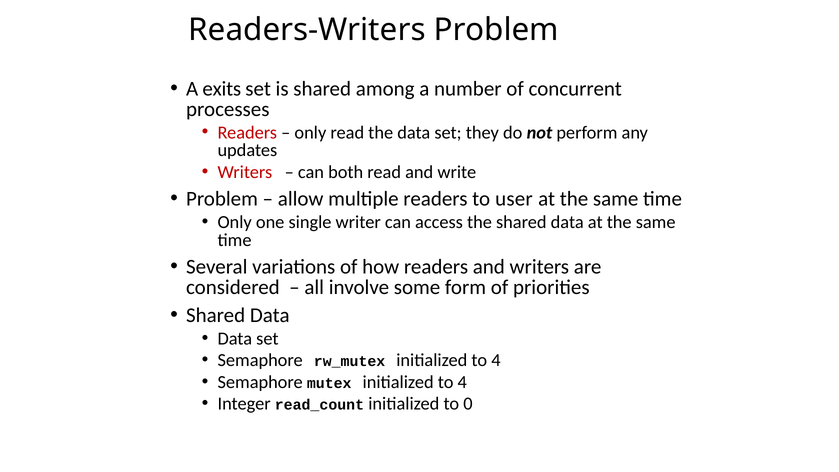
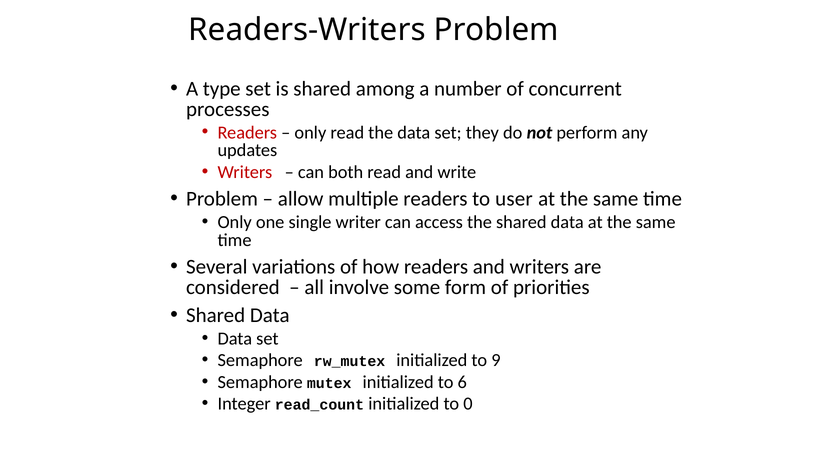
exits: exits -> type
rw_mutex initialized to 4: 4 -> 9
mutex initialized to 4: 4 -> 6
